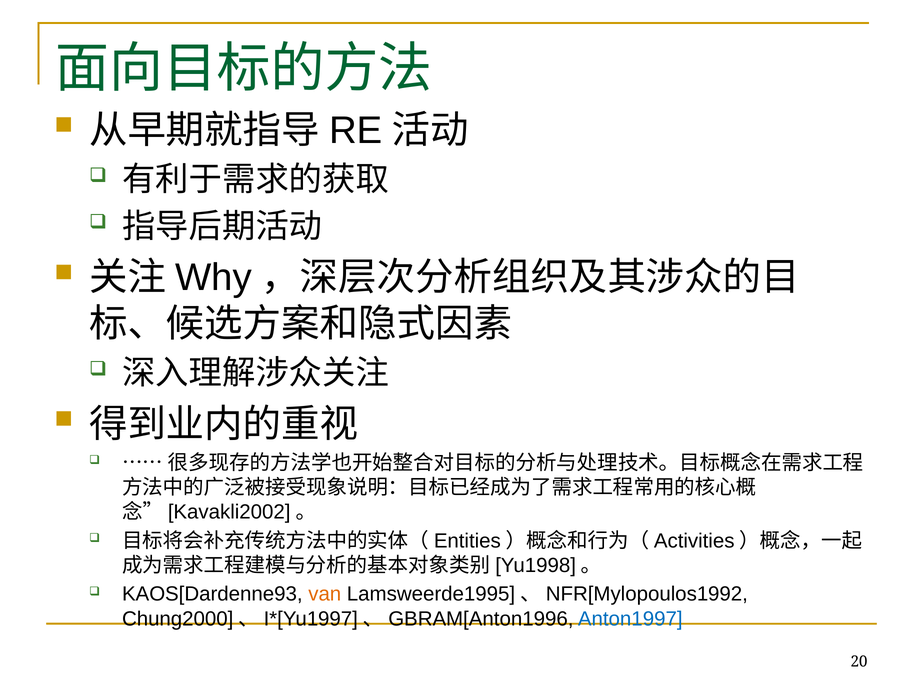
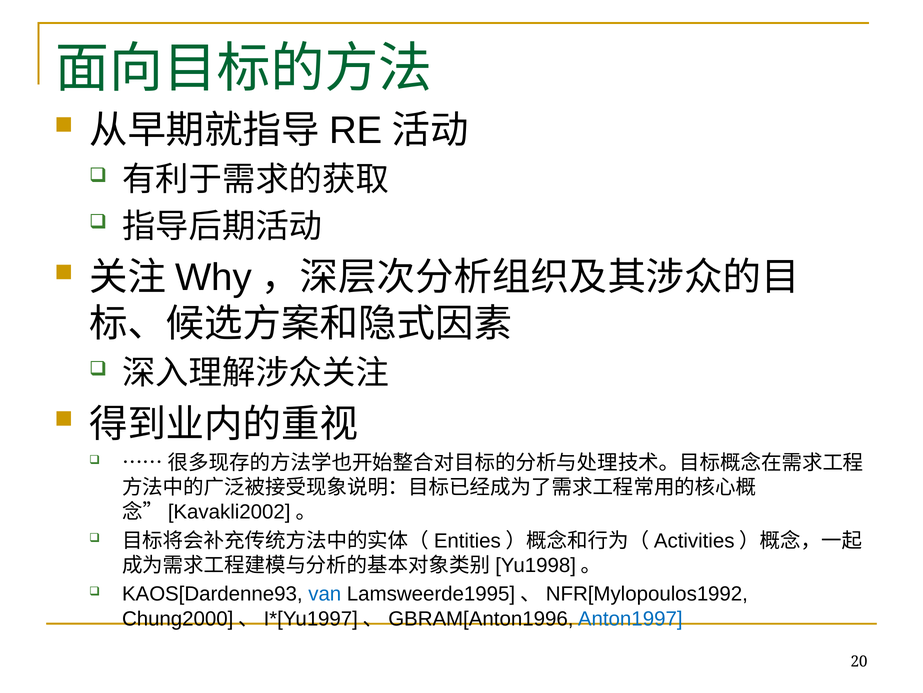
van colour: orange -> blue
